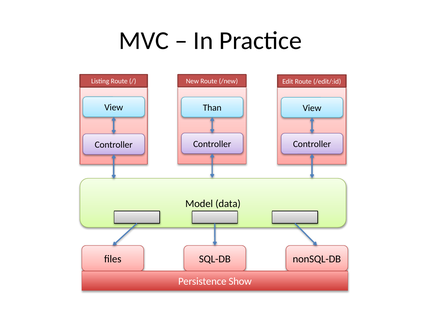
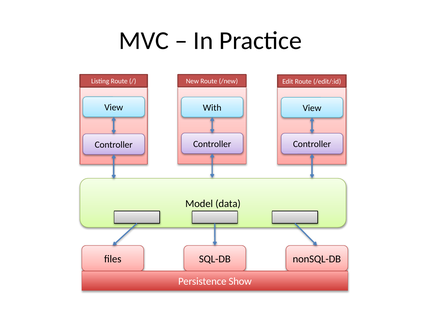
Than: Than -> With
